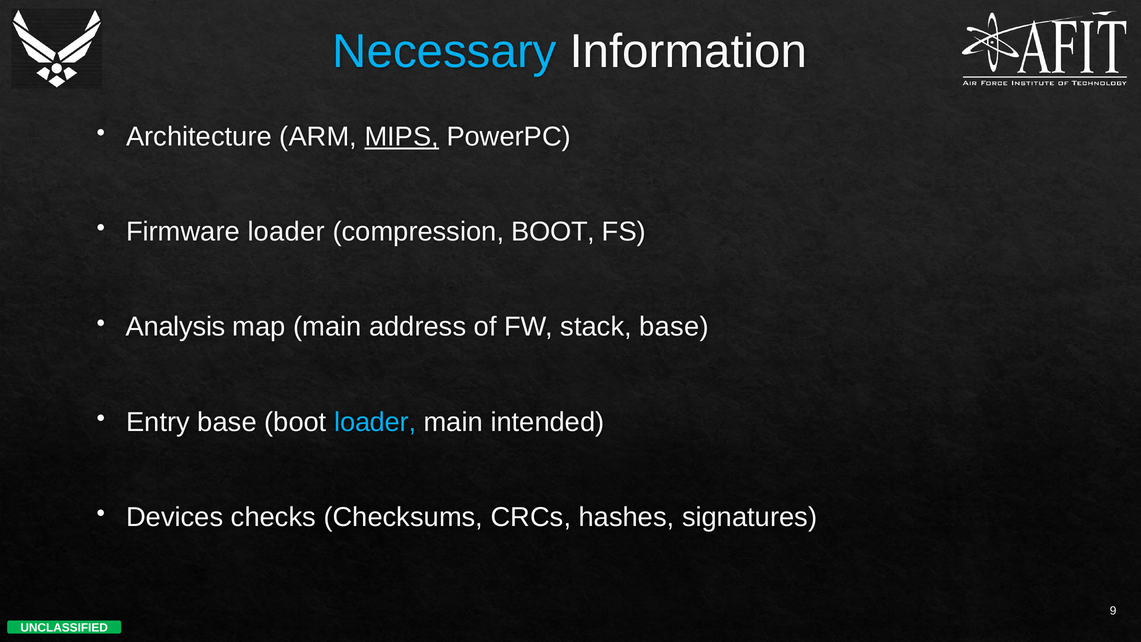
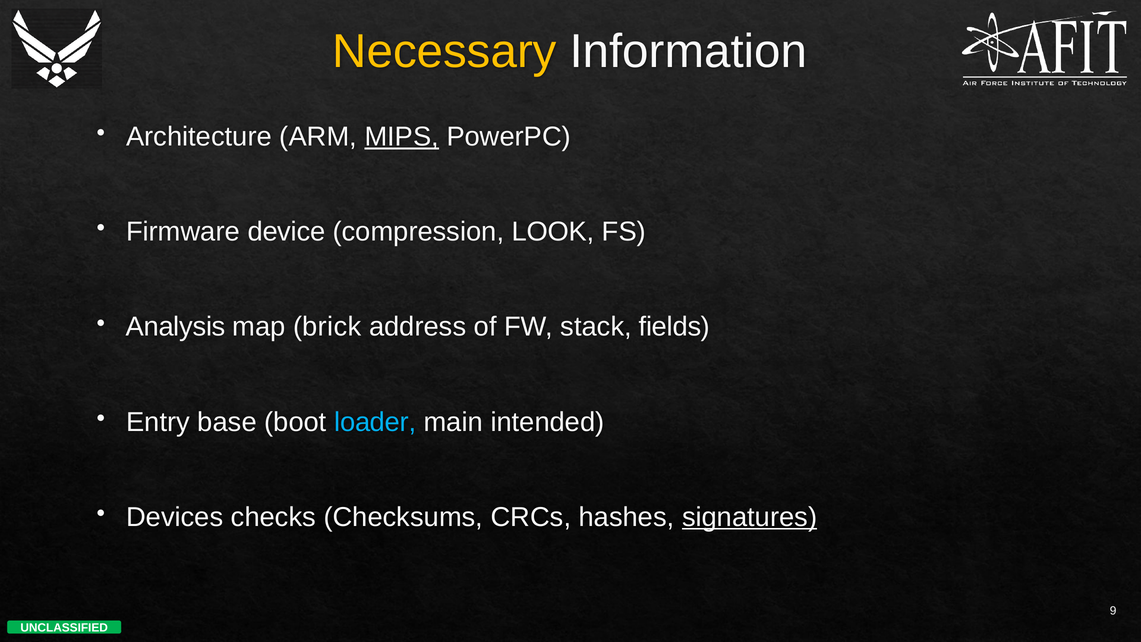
Necessary colour: light blue -> yellow
Firmware loader: loader -> device
compression BOOT: BOOT -> LOOK
map main: main -> brick
stack base: base -> fields
signatures underline: none -> present
